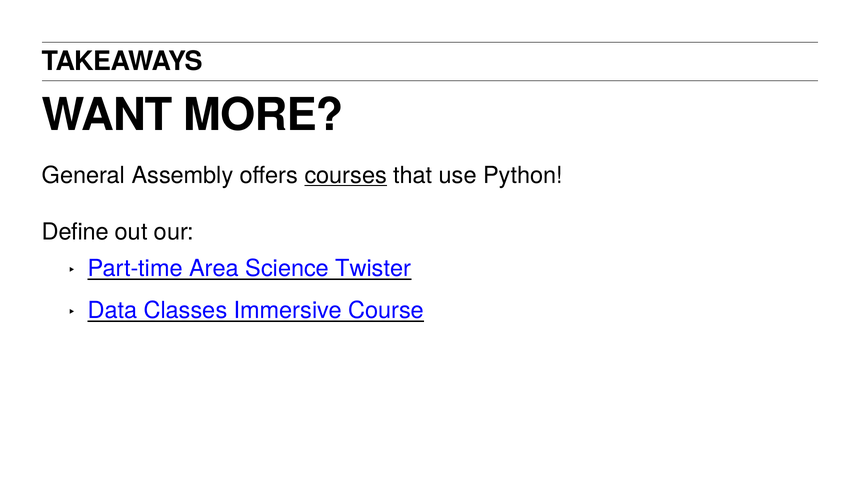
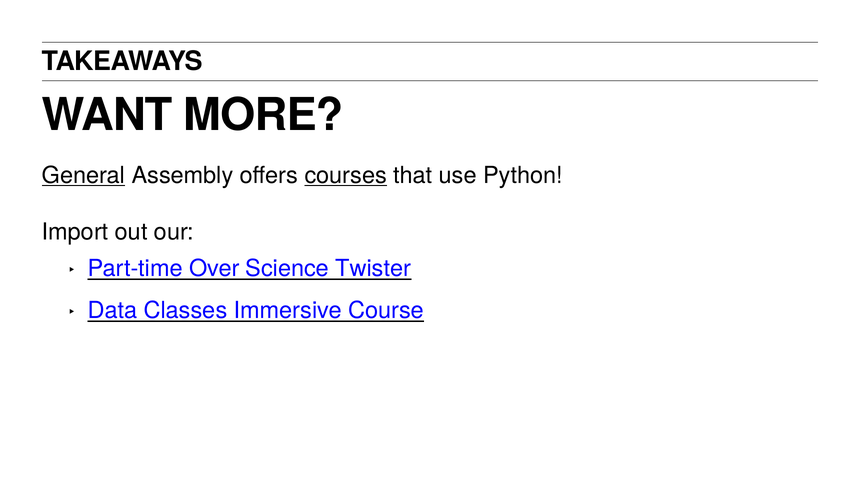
General underline: none -> present
Define: Define -> Import
Area: Area -> Over
